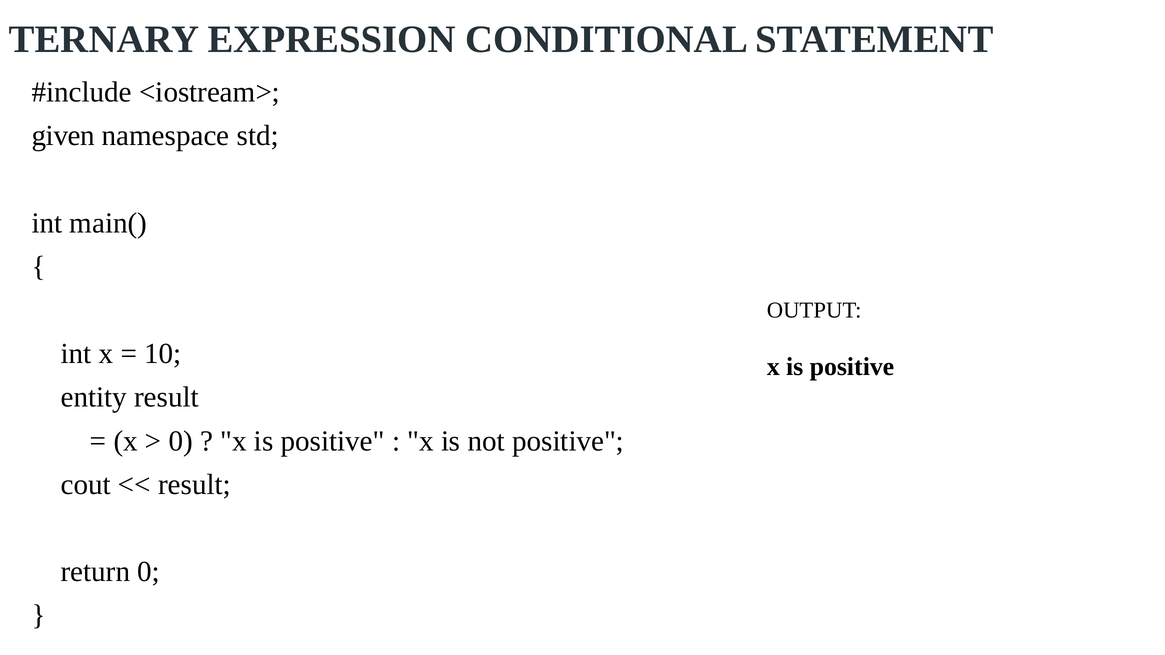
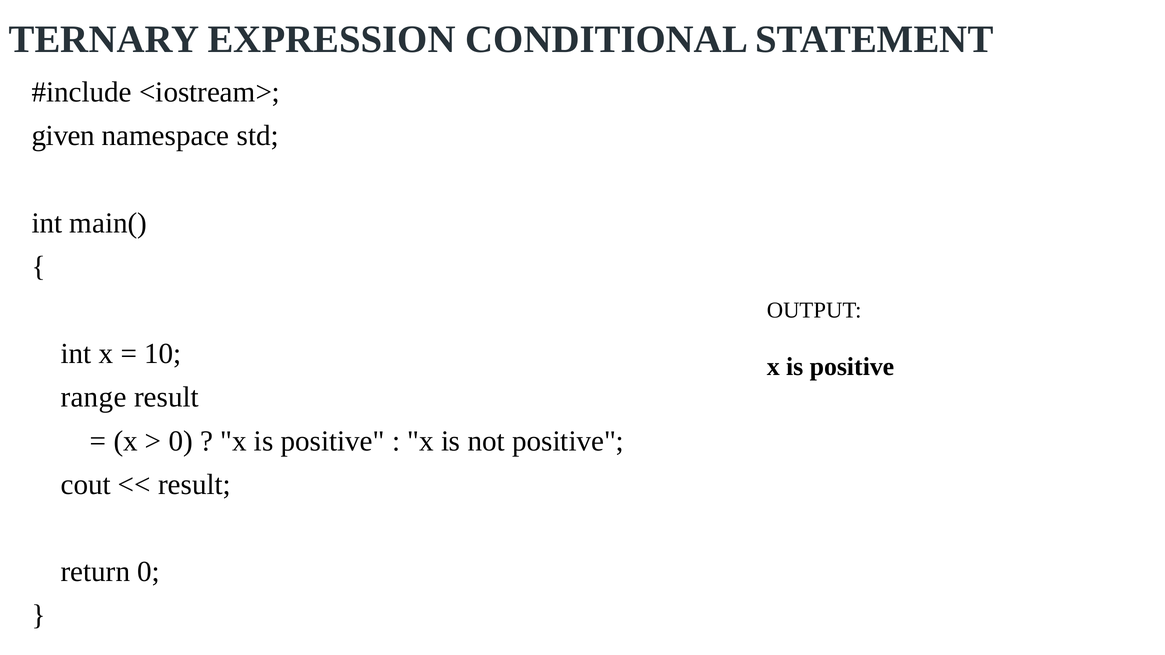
entity: entity -> range
